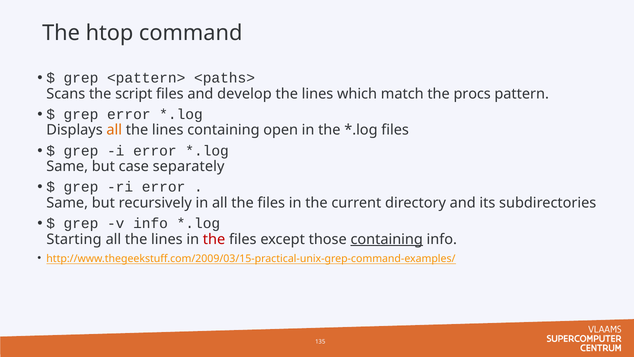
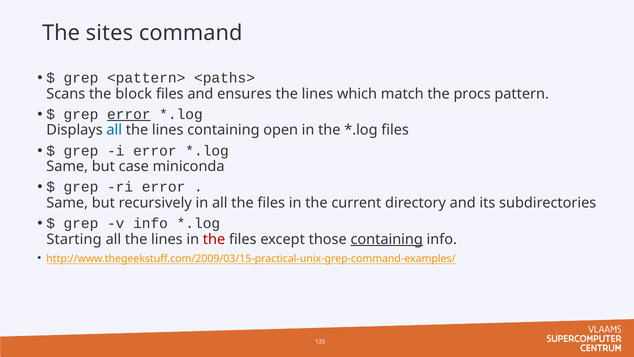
htop: htop -> sites
script: script -> block
develop: develop -> ensures
error at (129, 114) underline: none -> present
all at (114, 130) colour: orange -> blue
separately: separately -> miniconda
